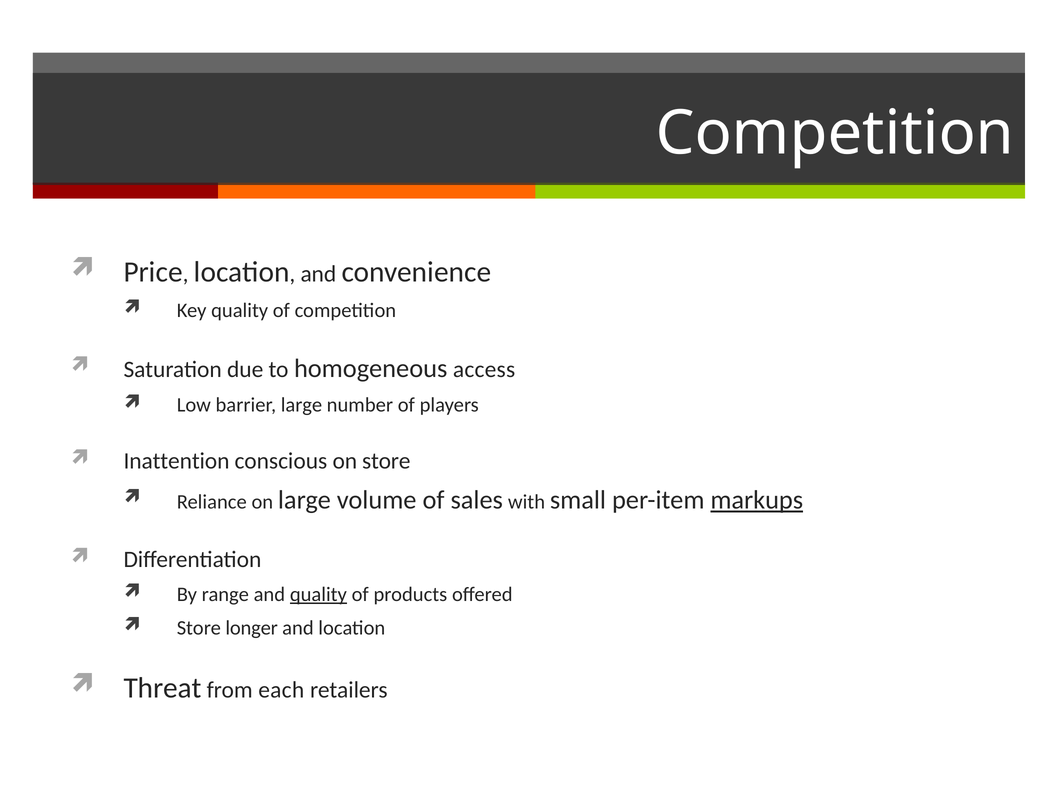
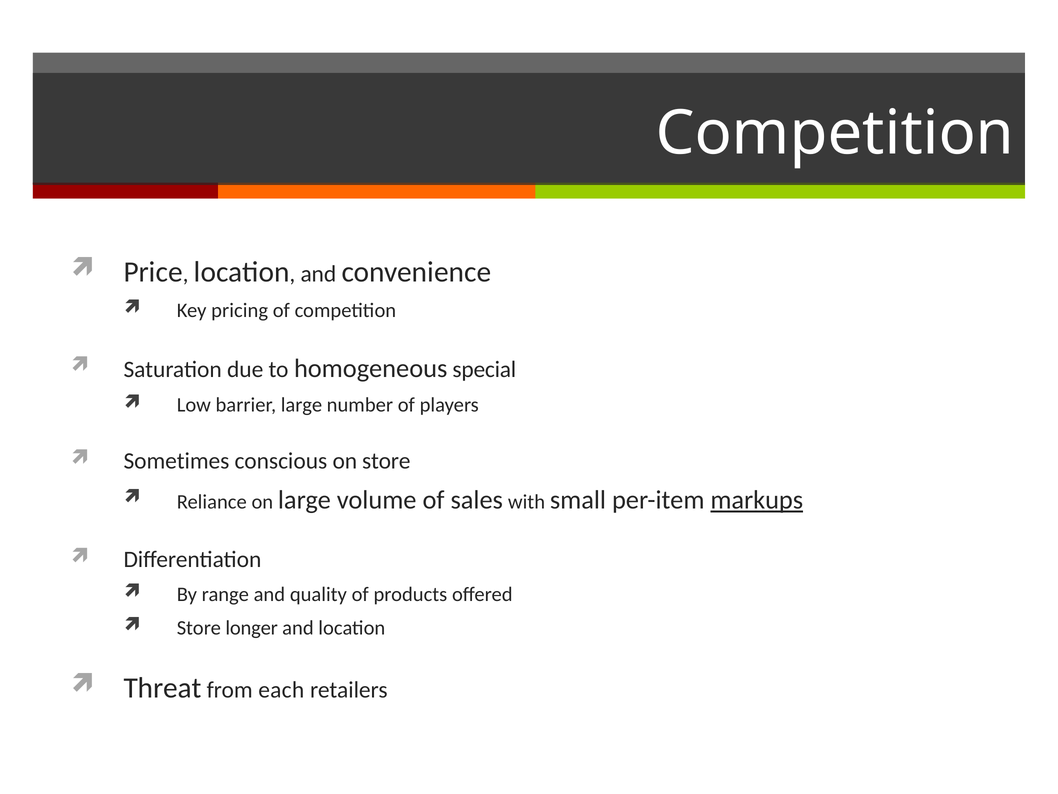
Key quality: quality -> pricing
access: access -> special
Inattention: Inattention -> Sometimes
quality at (318, 594) underline: present -> none
